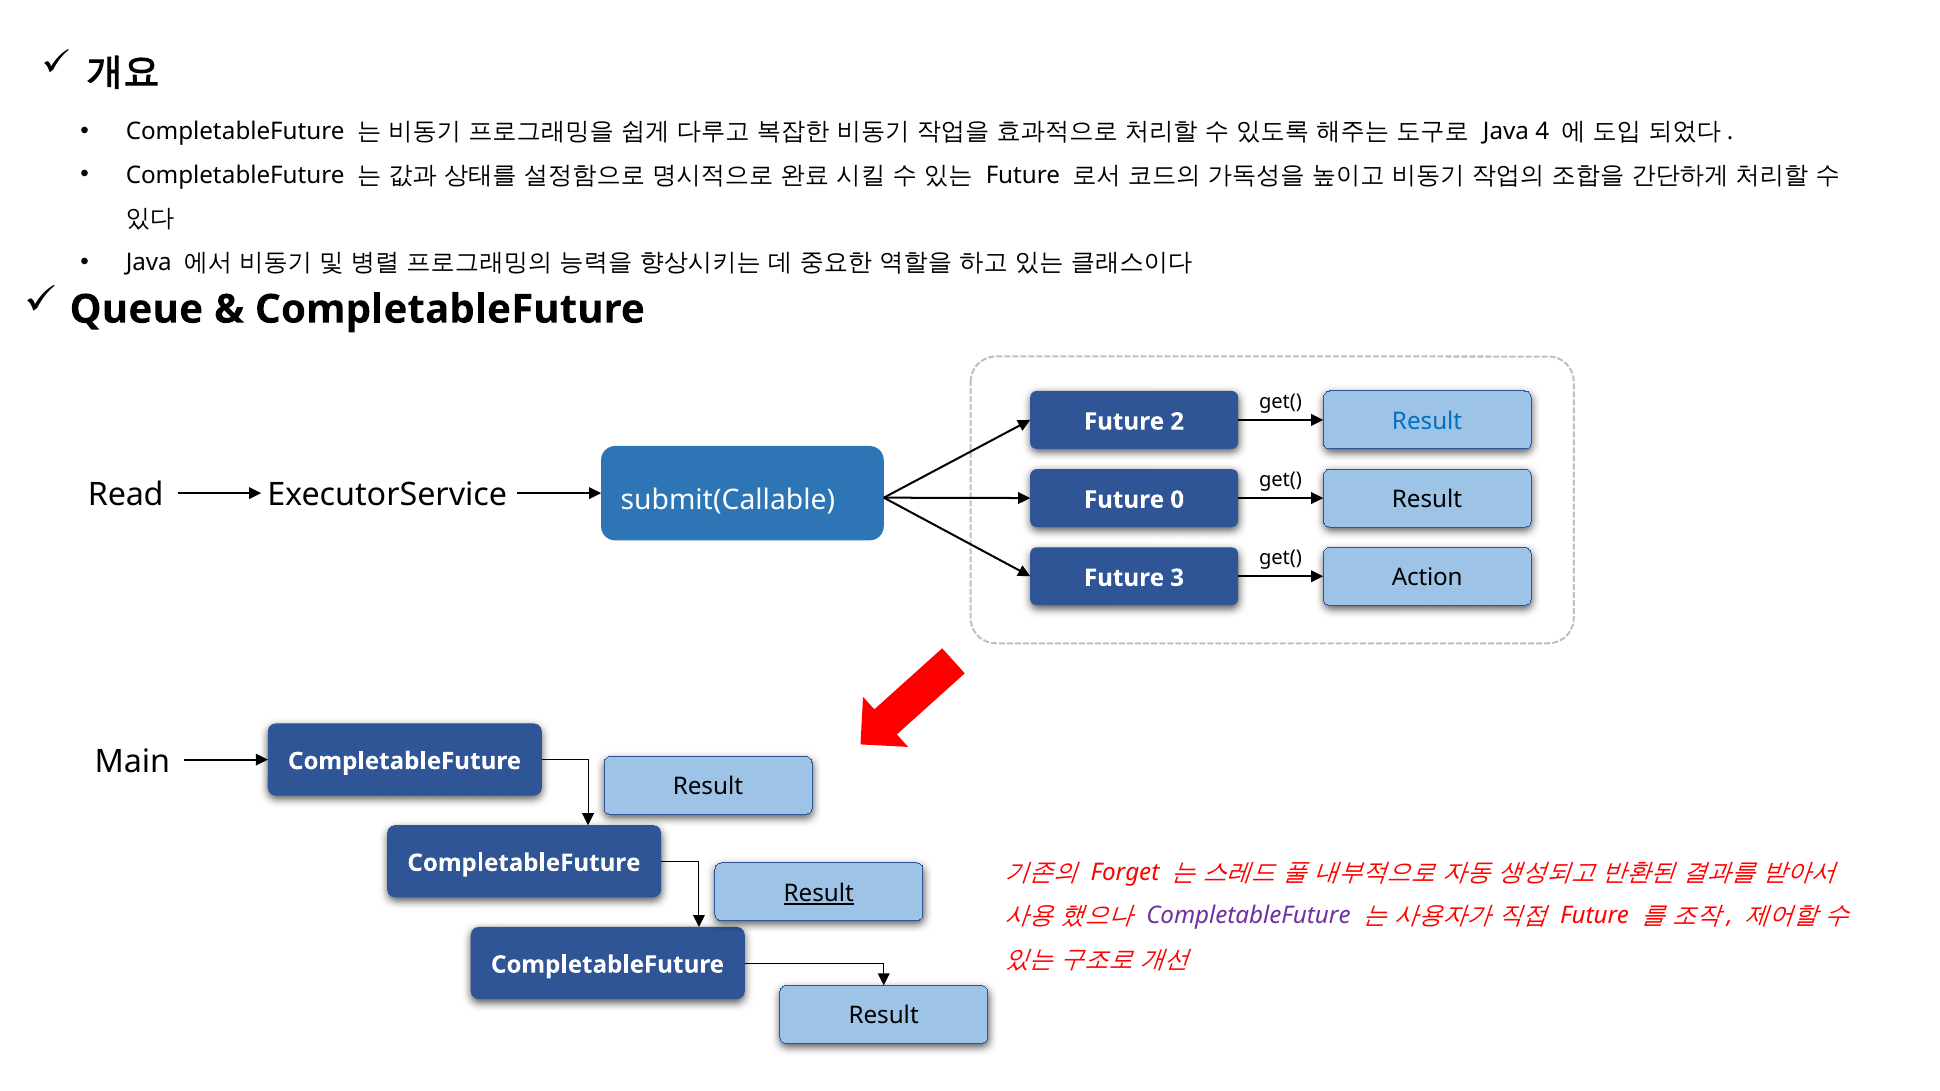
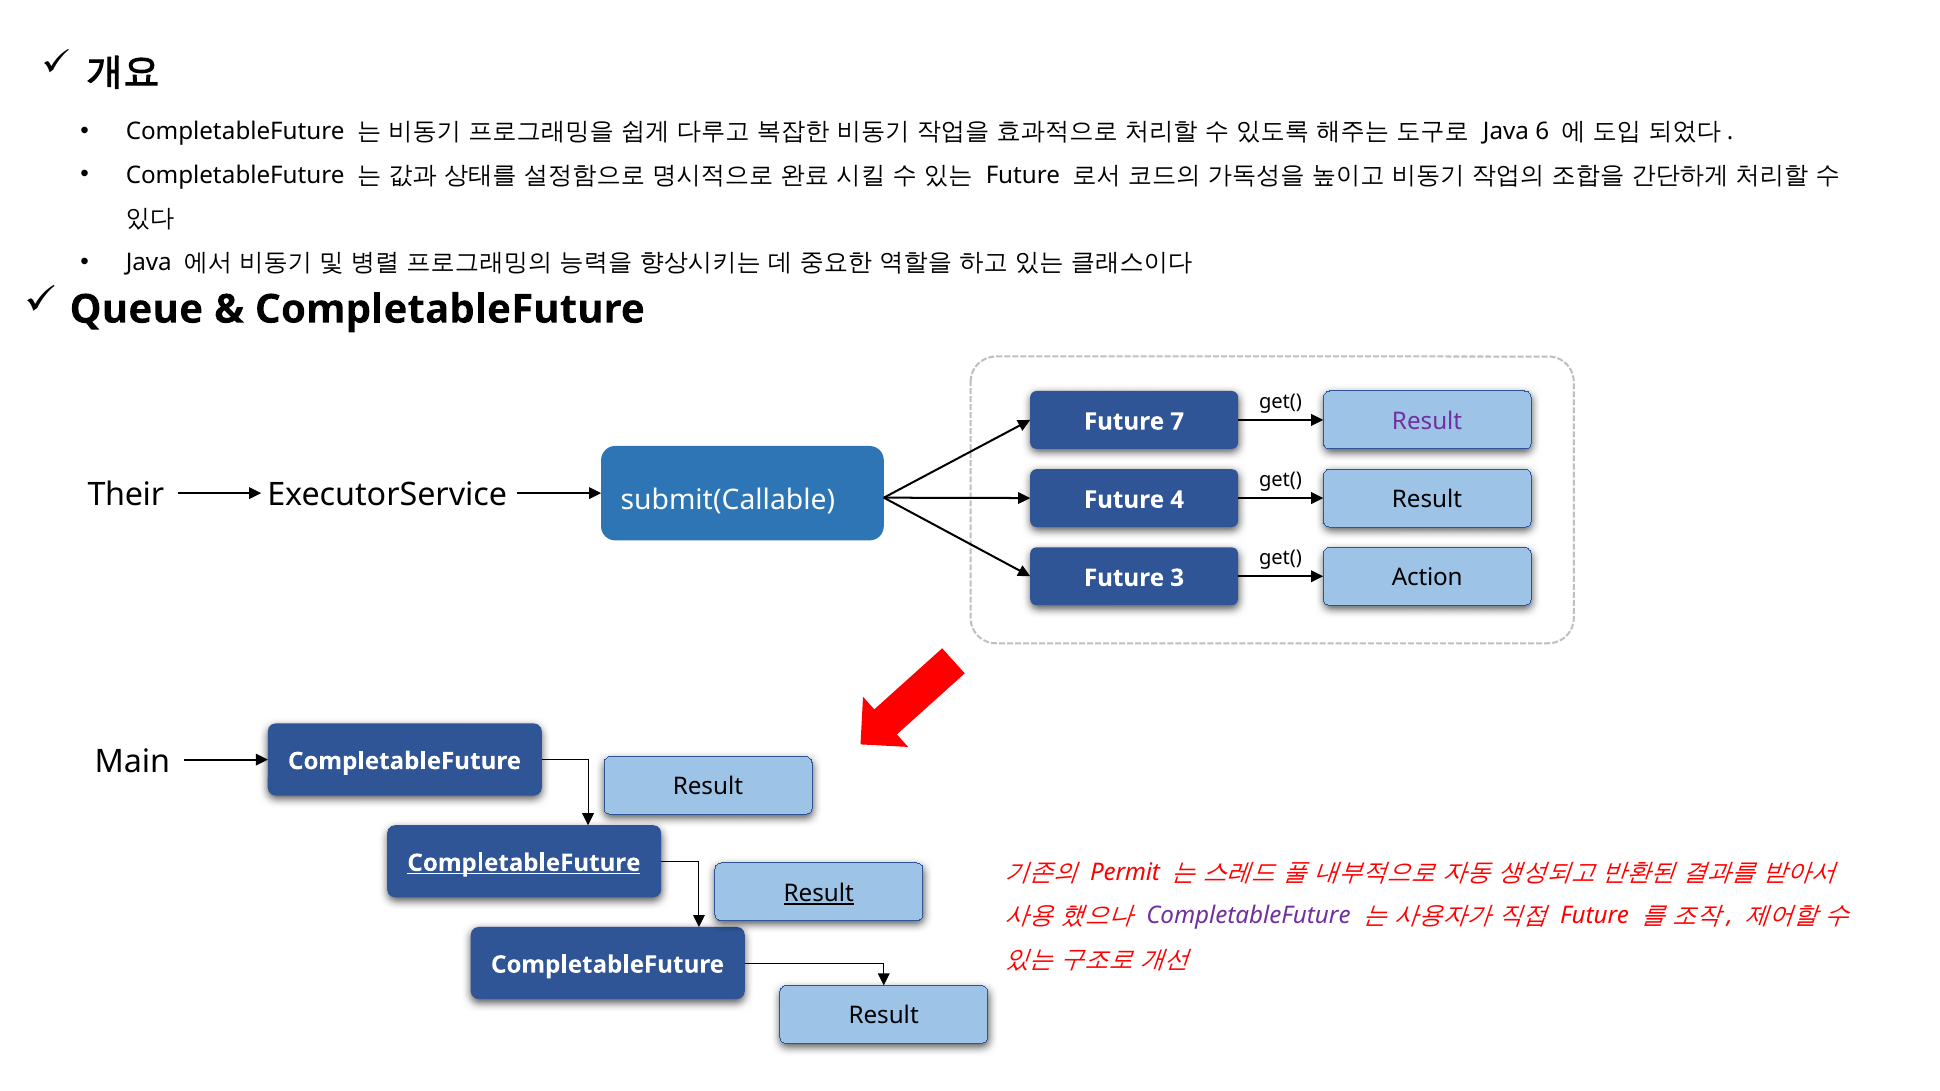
4: 4 -> 6
Result at (1427, 422) colour: blue -> purple
2: 2 -> 7
Read: Read -> Their
0: 0 -> 4
CompletableFuture at (524, 863) underline: none -> present
Forget: Forget -> Permit
